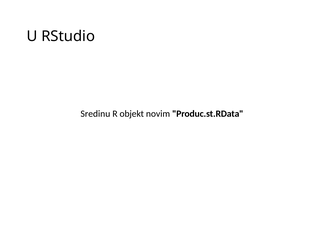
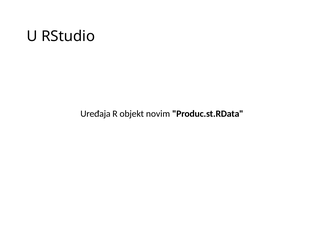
Sredinu: Sredinu -> Uređaja
